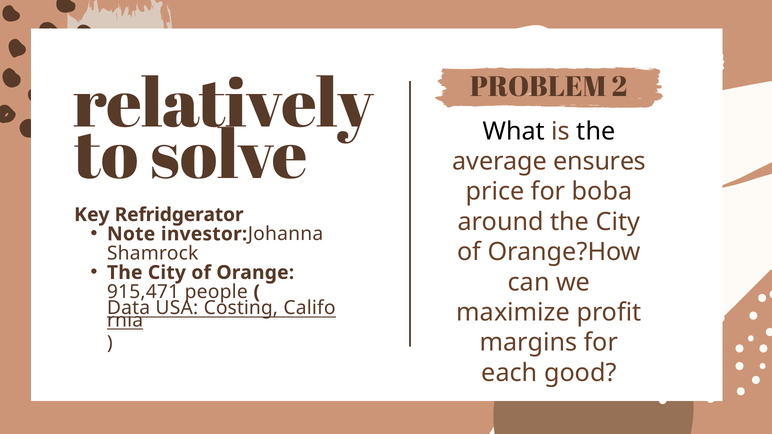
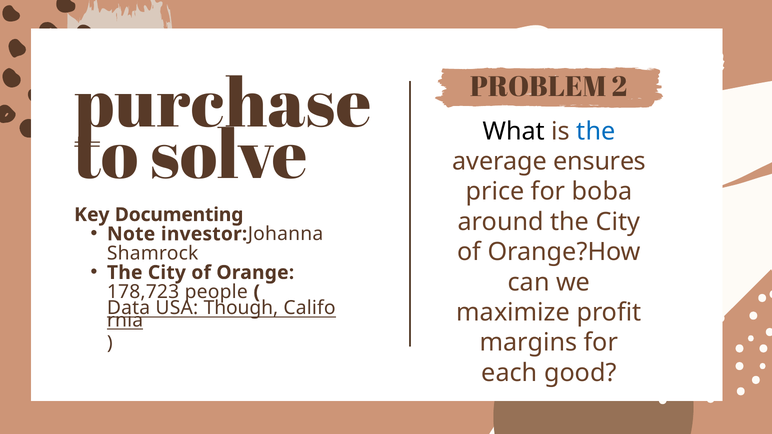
relatively: relatively -> purchase
the at (596, 131) colour: black -> blue
Refridgerator: Refridgerator -> Documenting
915,471: 915,471 -> 178,723
Costing: Costing -> Though
